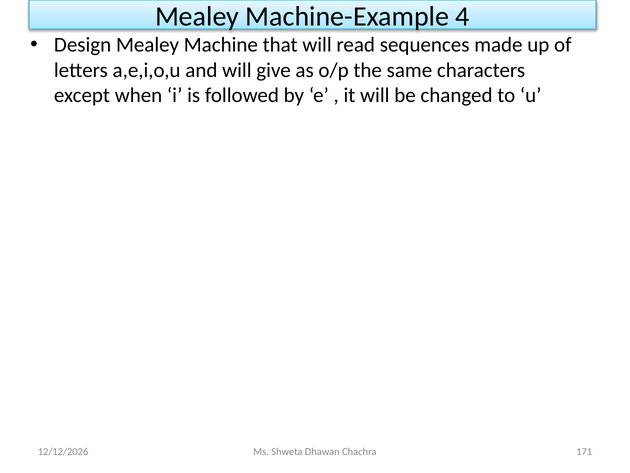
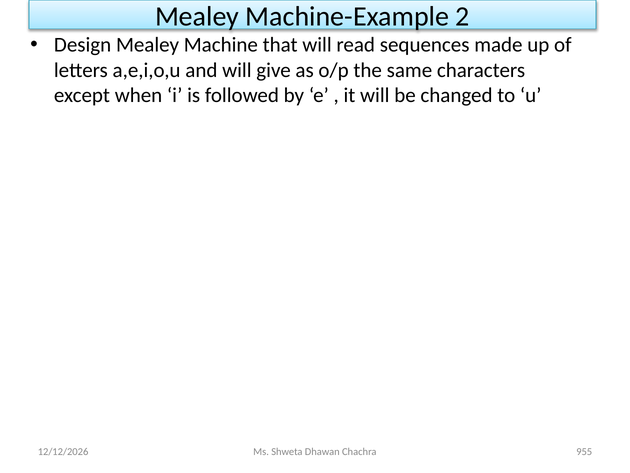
4: 4 -> 2
171: 171 -> 955
